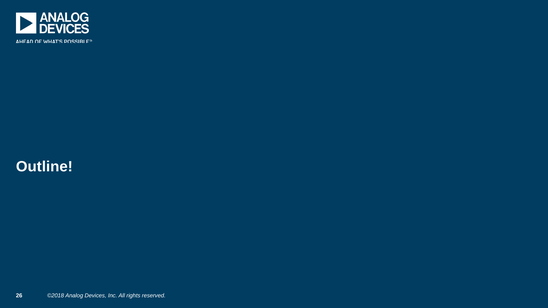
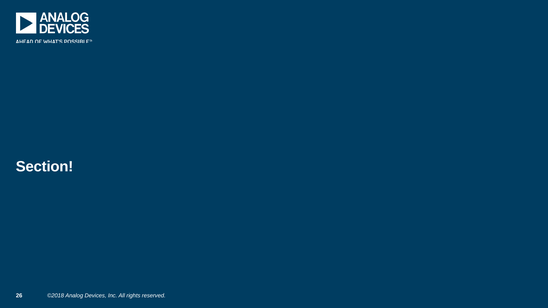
Outline: Outline -> Section
